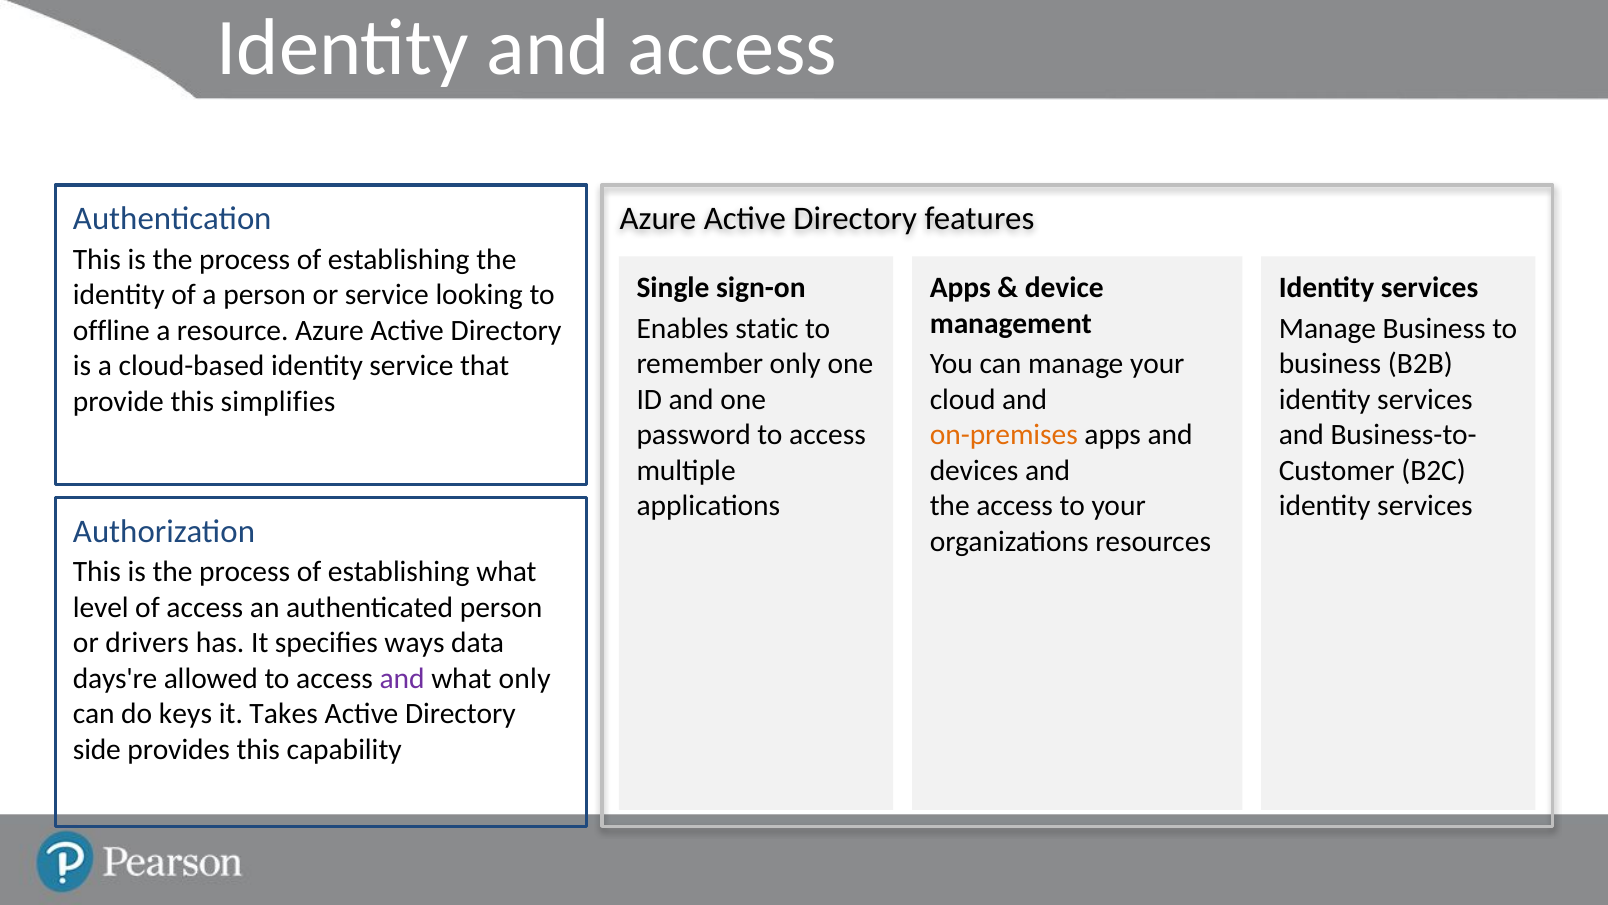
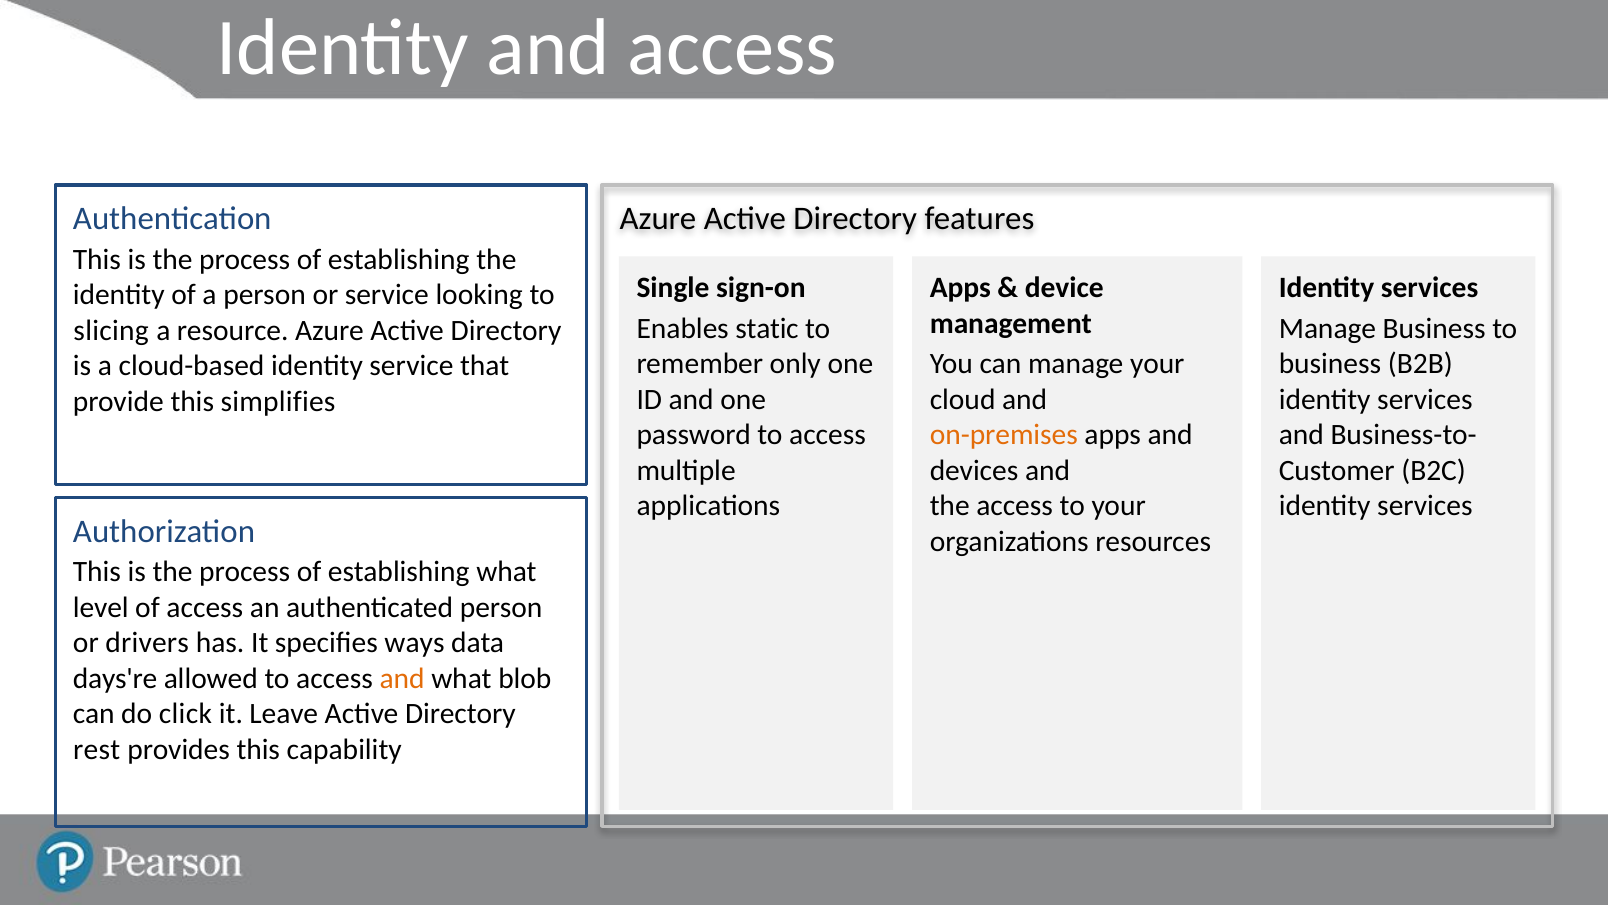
offline: offline -> slicing
and at (402, 678) colour: purple -> orange
what only: only -> blob
do keys: keys -> click
Takes: Takes -> Leave
side: side -> rest
